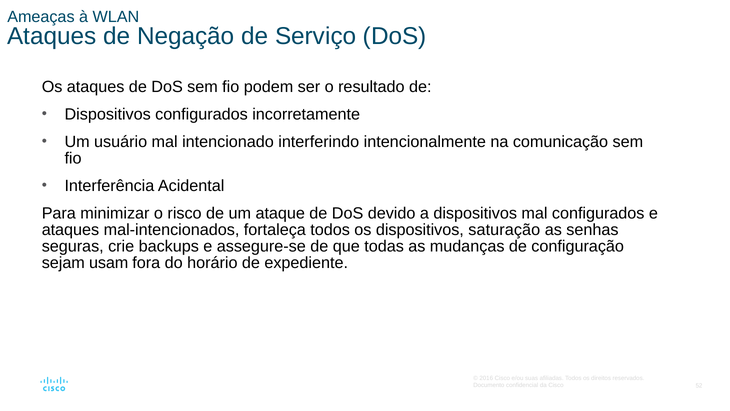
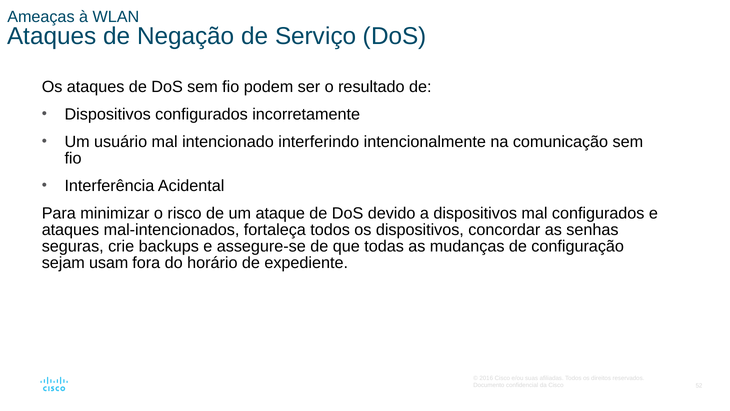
saturação: saturação -> concordar
